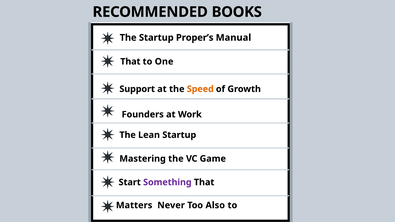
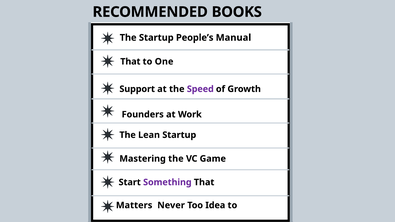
Proper’s: Proper’s -> People’s
Speed colour: orange -> purple
Also: Also -> Idea
